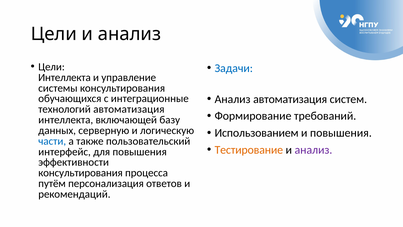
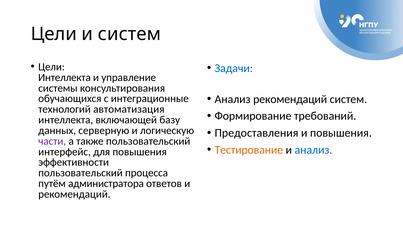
Цели и анализ: анализ -> систем
Анализ автоматизация: автоматизация -> рекомендаций
Использованием: Использованием -> Предоставления
части colour: blue -> purple
анализ at (313, 150) colour: purple -> blue
консультирования at (81, 173): консультирования -> пользовательский
персонализация: персонализация -> администратора
